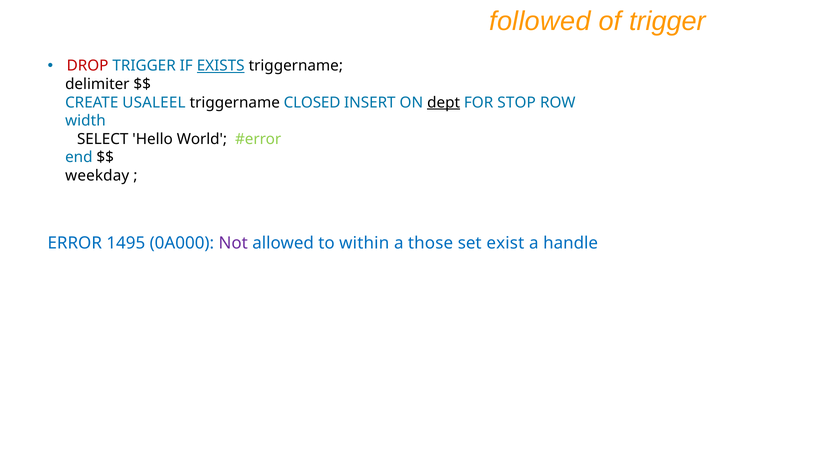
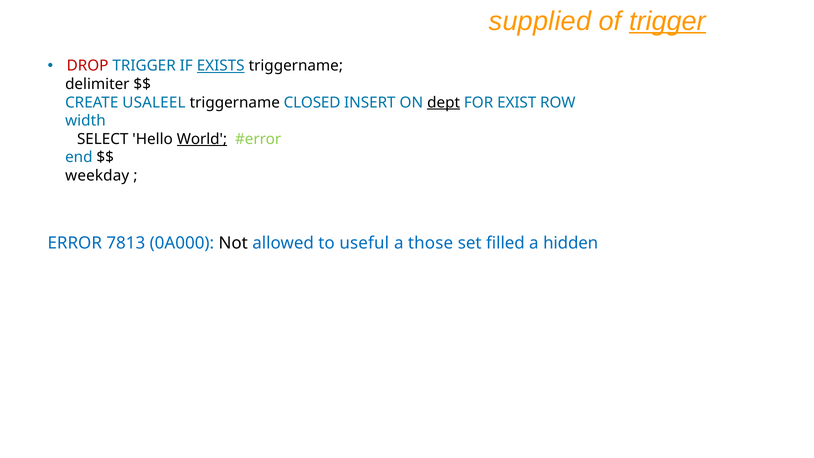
followed: followed -> supplied
trigger at (668, 21) underline: none -> present
STOP: STOP -> EXIST
World underline: none -> present
1495: 1495 -> 7813
Not colour: purple -> black
within: within -> useful
exist: exist -> filled
handle: handle -> hidden
